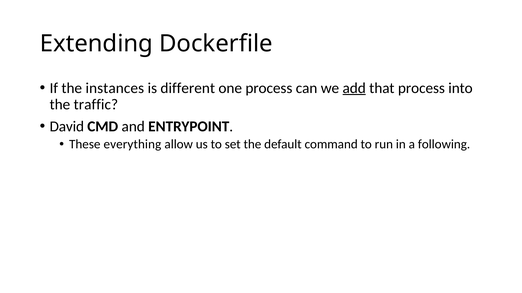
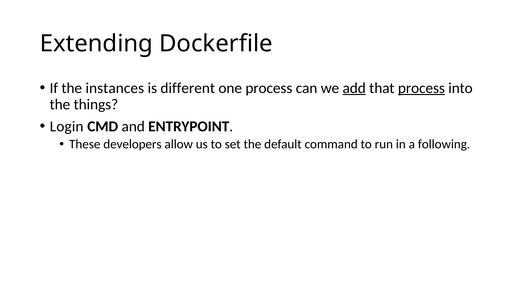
process at (421, 88) underline: none -> present
traffic: traffic -> things
David: David -> Login
everything: everything -> developers
